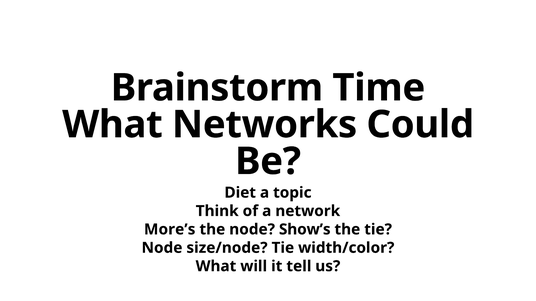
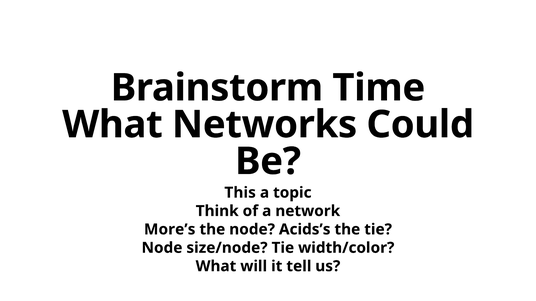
Diet: Diet -> This
Show’s: Show’s -> Acids’s
